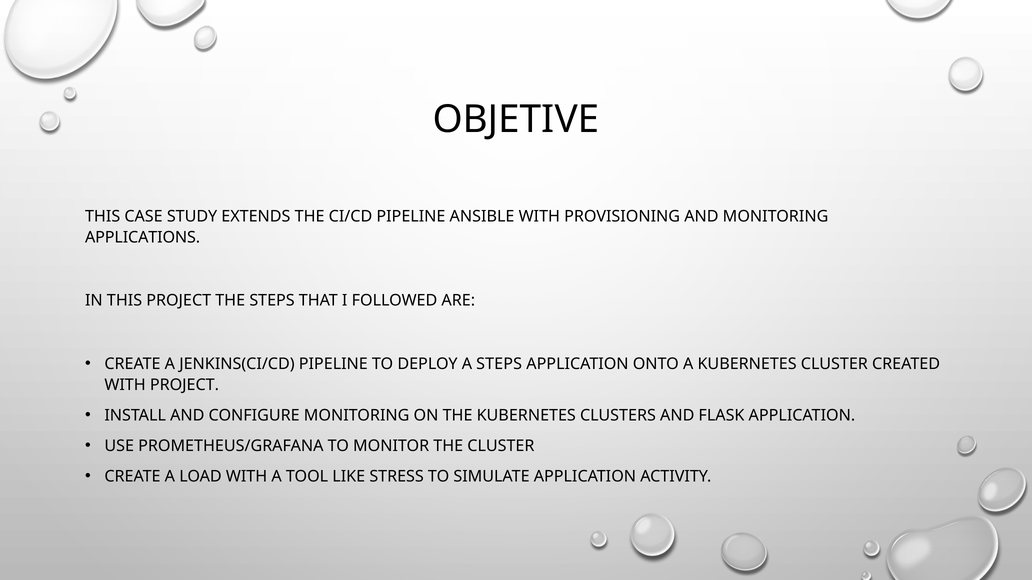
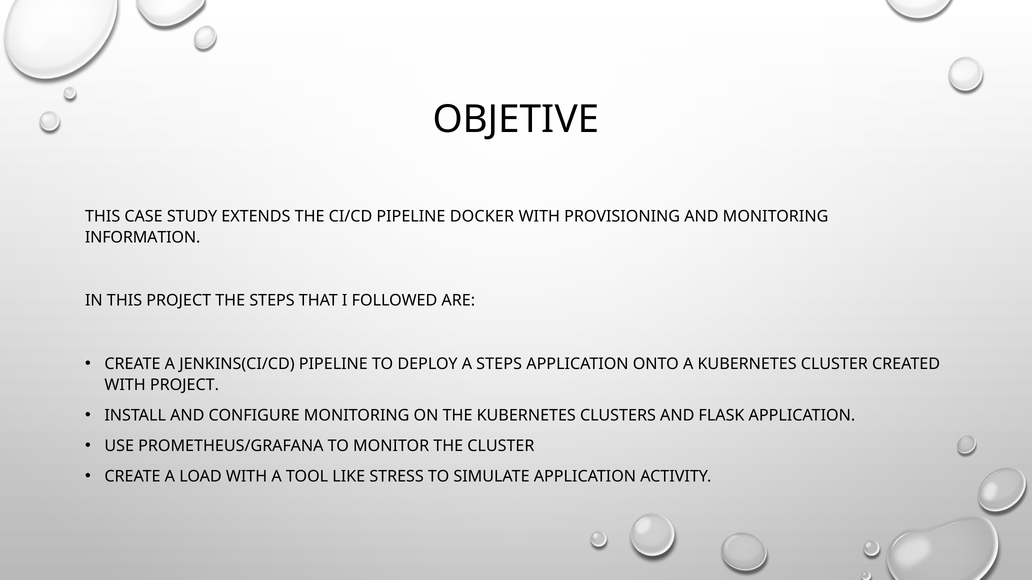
ANSIBLE: ANSIBLE -> DOCKER
APPLICATIONS: APPLICATIONS -> INFORMATION
